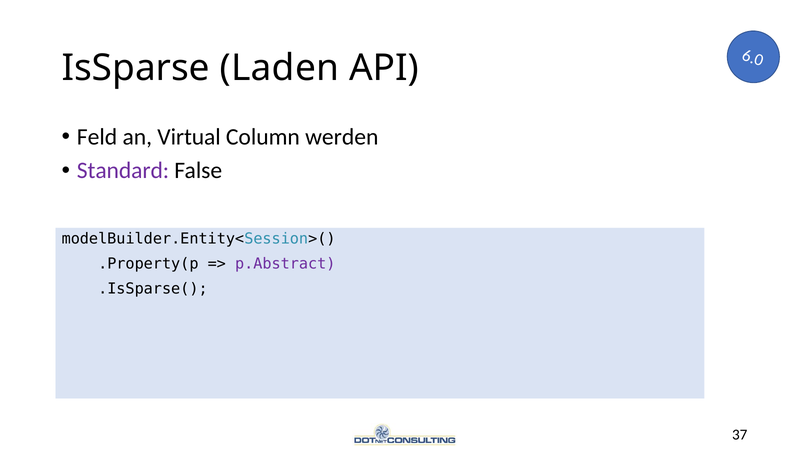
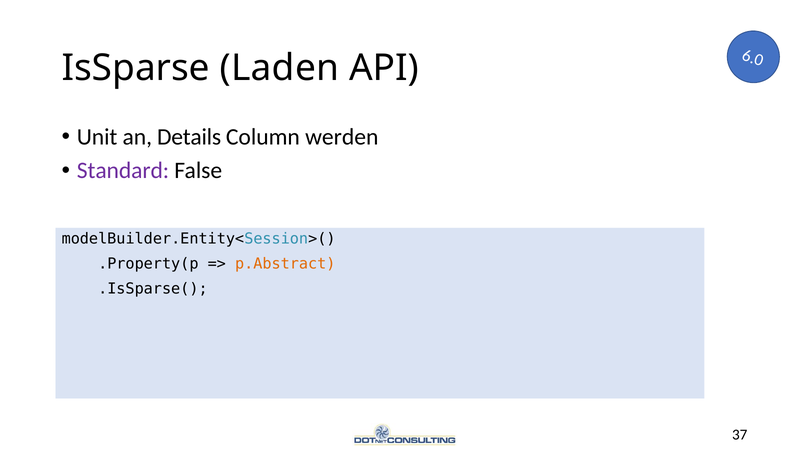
Feld: Feld -> Unit
Virtual: Virtual -> Details
p.Abstract colour: purple -> orange
